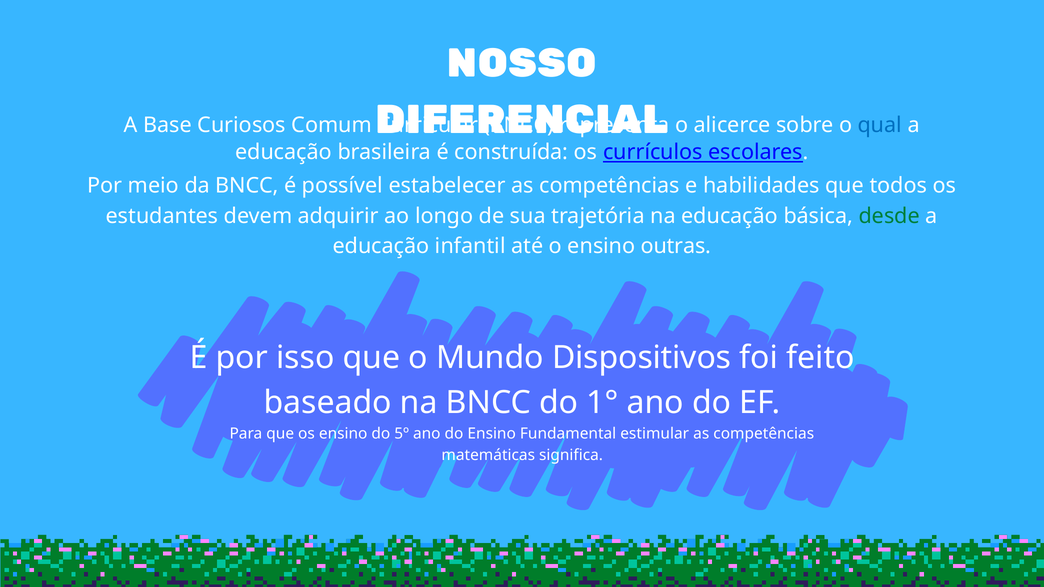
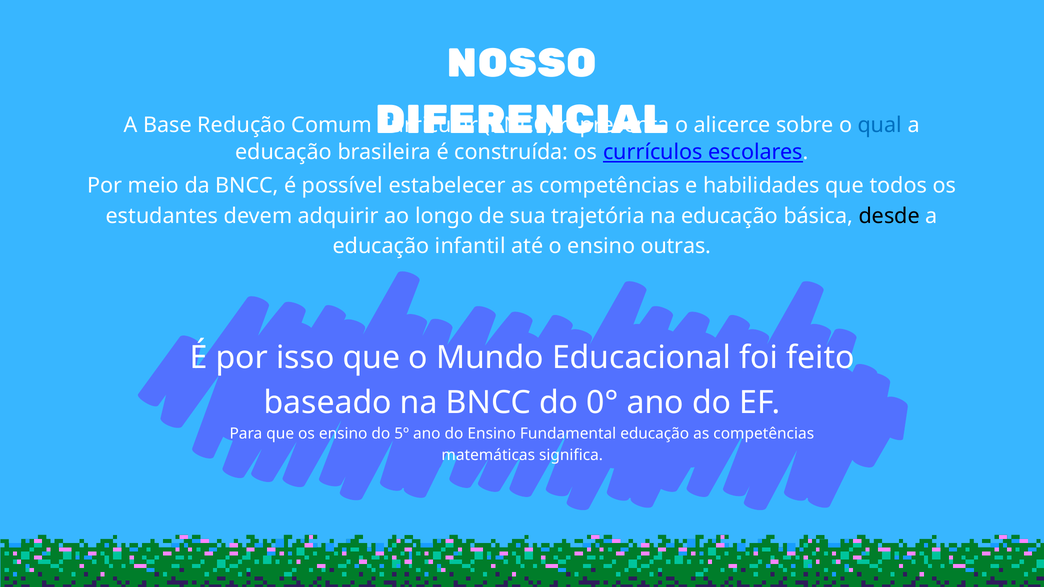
Curiosos: Curiosos -> Redução
desde colour: green -> black
Dispositivos: Dispositivos -> Educacional
1°: 1° -> 0°
Fundamental estimular: estimular -> educação
